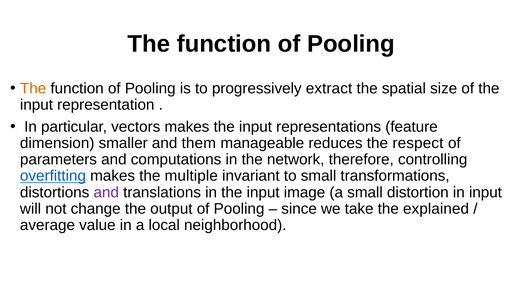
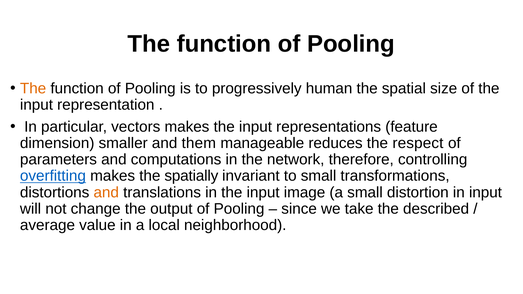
extract: extract -> human
multiple: multiple -> spatially
and at (106, 193) colour: purple -> orange
explained: explained -> described
